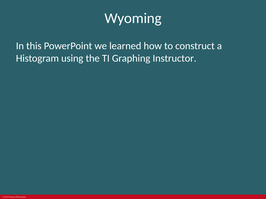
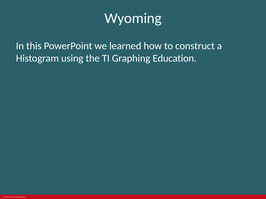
Graphing Instructor: Instructor -> Education
